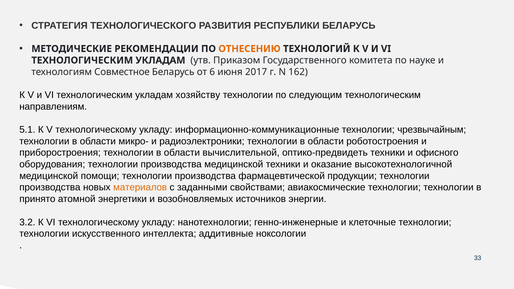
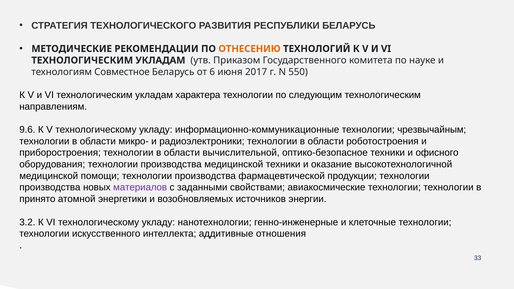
162: 162 -> 550
хозяйству: хозяйству -> характера
5.1: 5.1 -> 9.6
оптико-предвидеть: оптико-предвидеть -> оптико-безопасное
материалов colour: orange -> purple
ноксологии: ноксологии -> отношения
